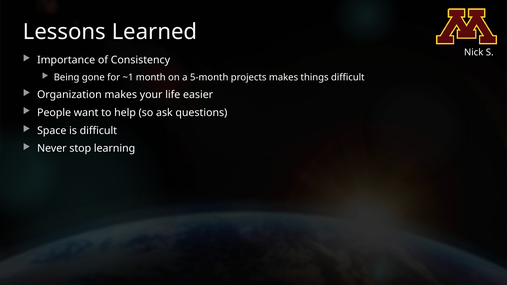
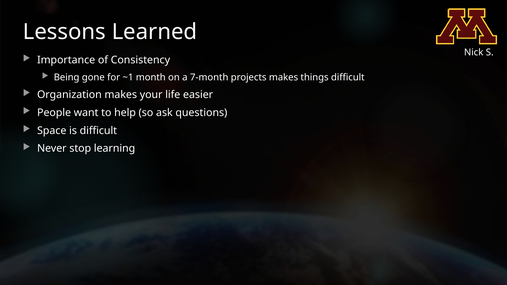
5-month: 5-month -> 7-month
